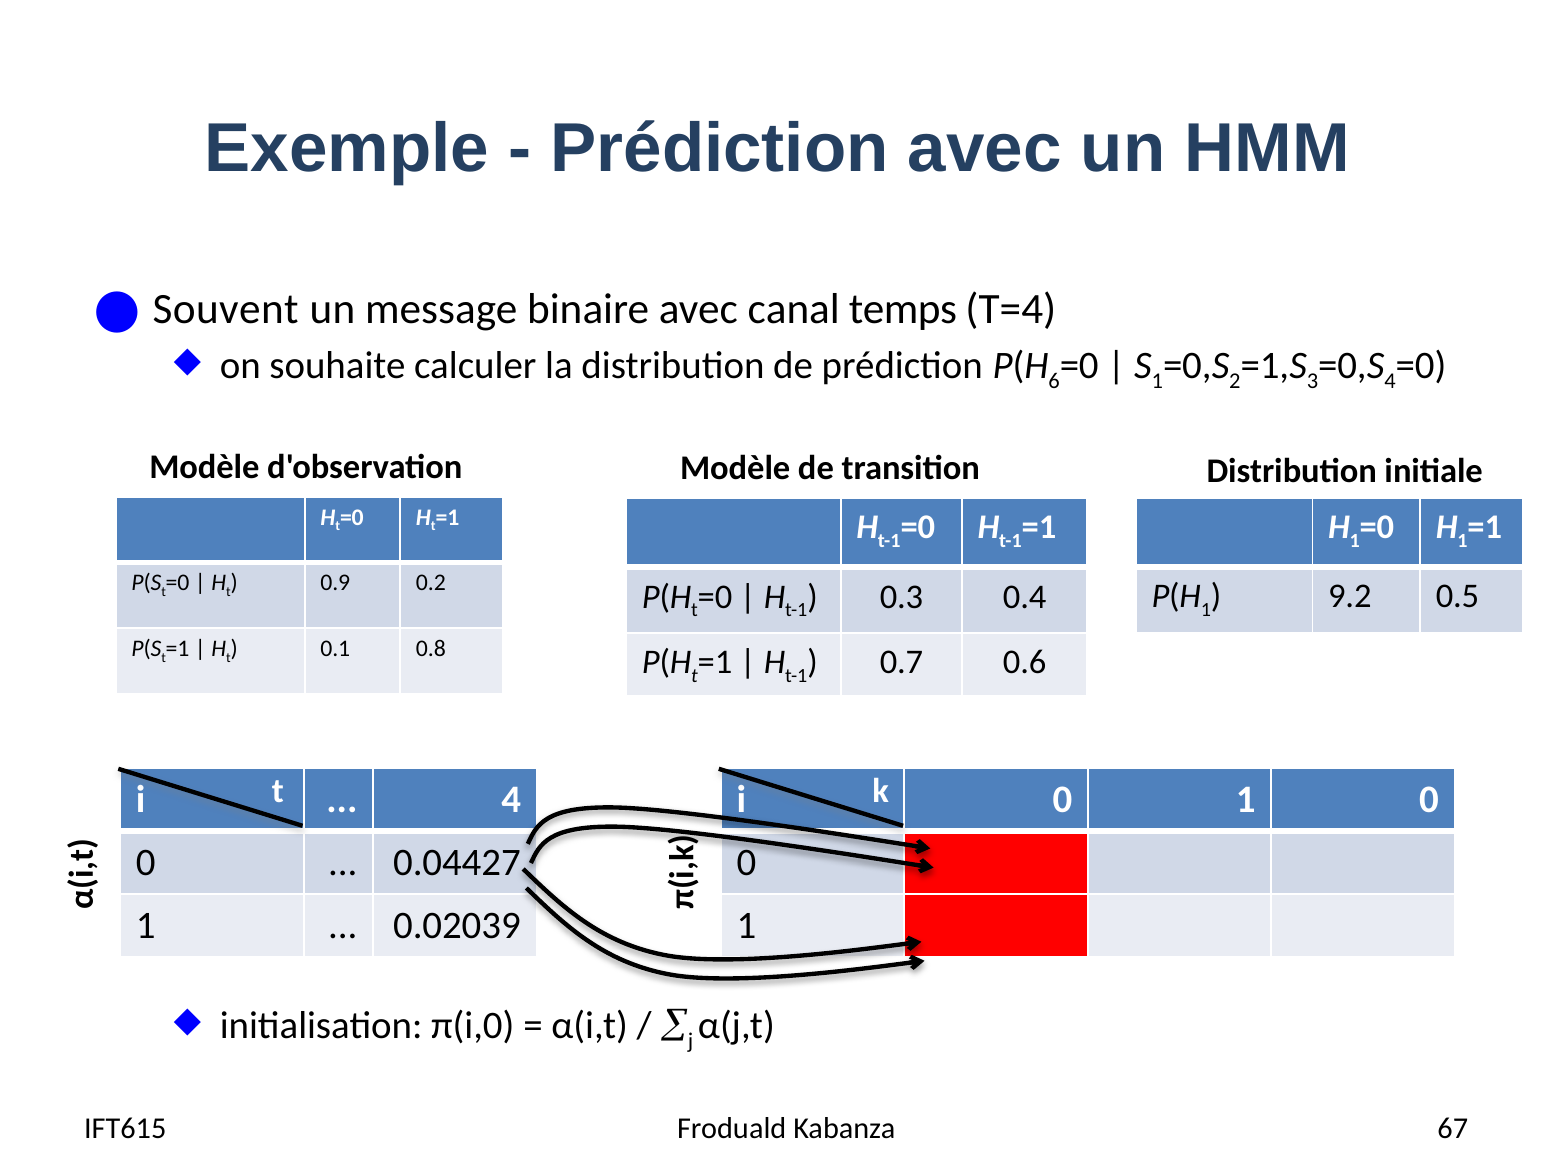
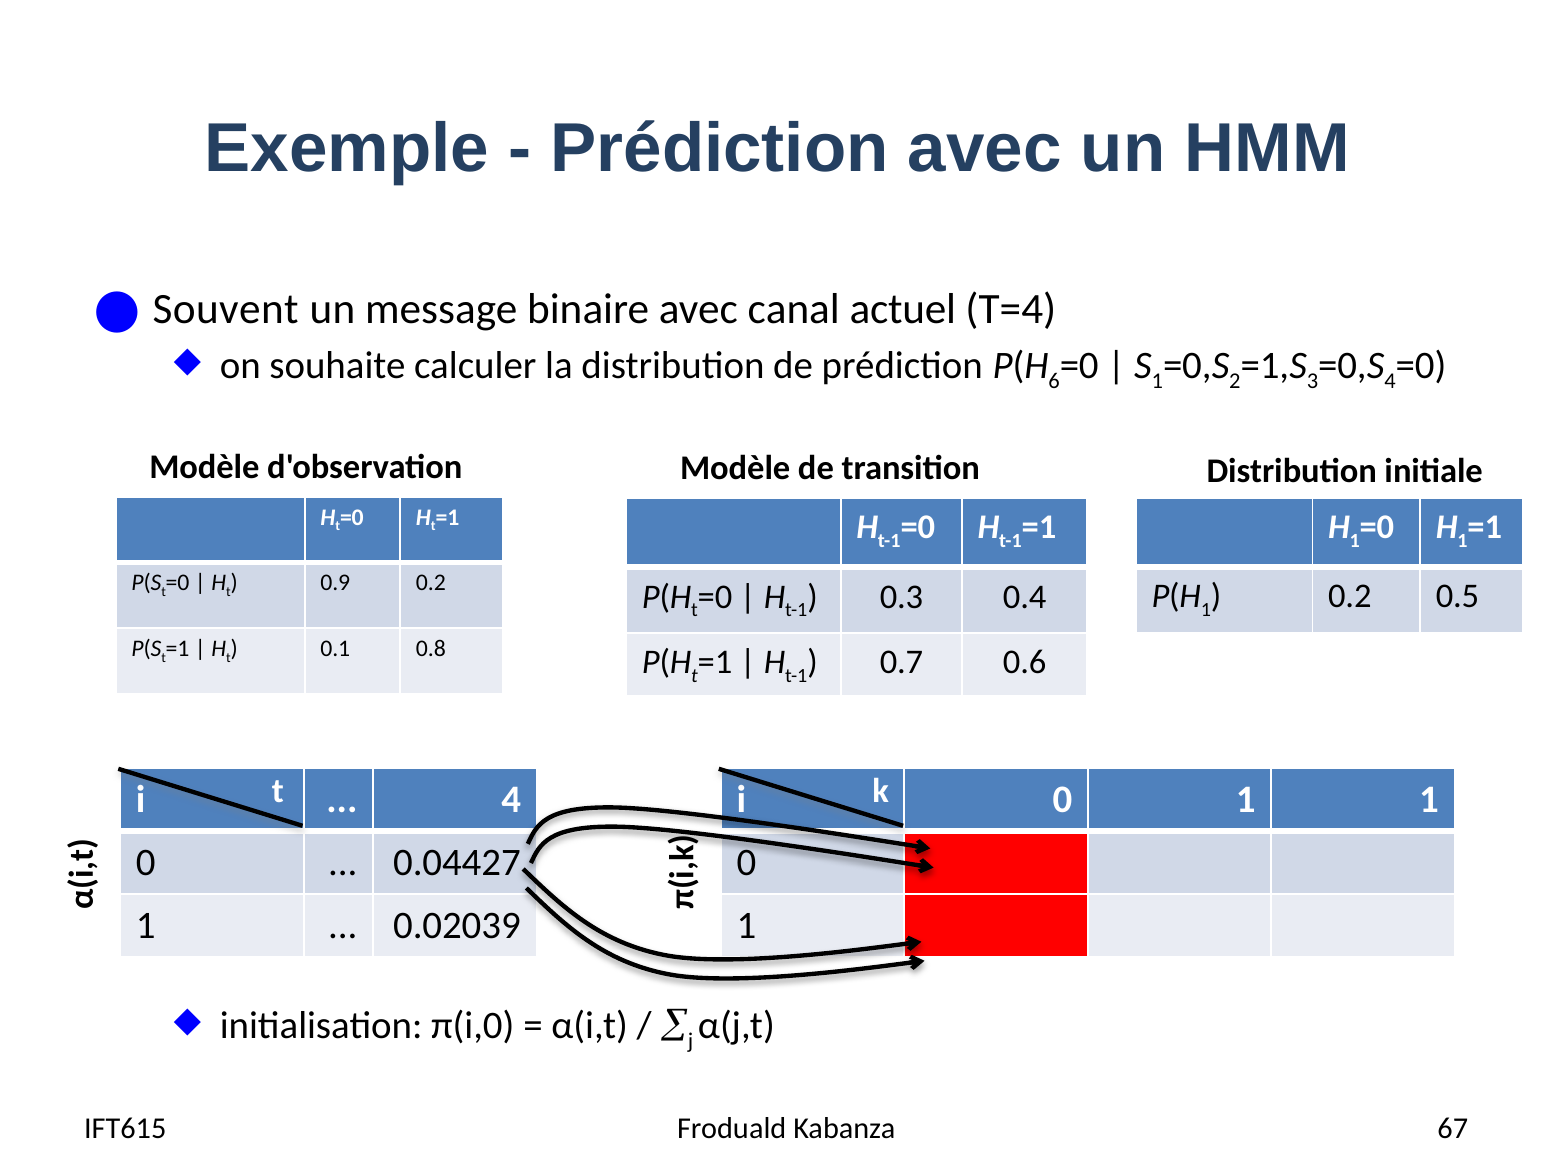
temps: temps -> actuel
9.2 at (1350, 596): 9.2 -> 0.2
1 0: 0 -> 1
